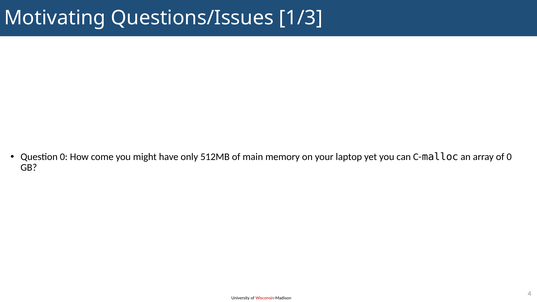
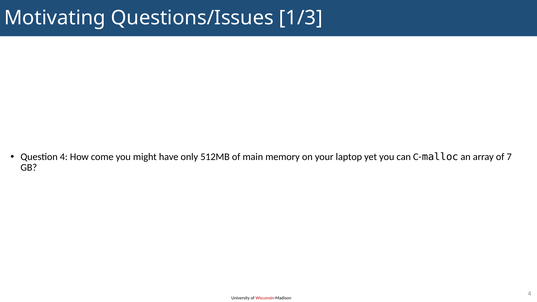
Question 0: 0 -> 4
of 0: 0 -> 7
